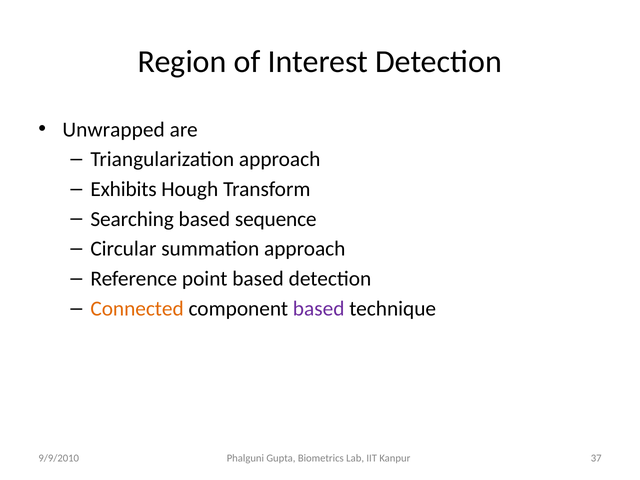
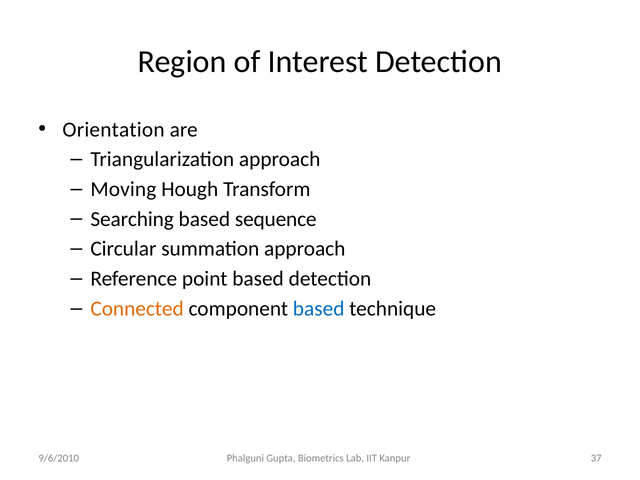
Unwrapped: Unwrapped -> Orientation
Exhibits: Exhibits -> Moving
based at (319, 309) colour: purple -> blue
9/9/2010: 9/9/2010 -> 9/6/2010
